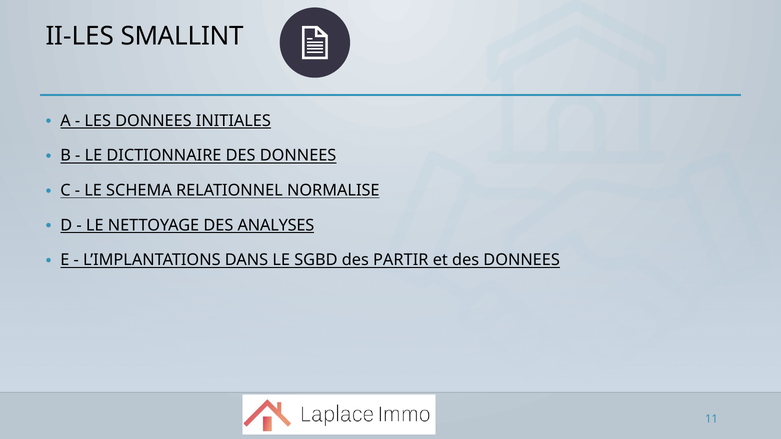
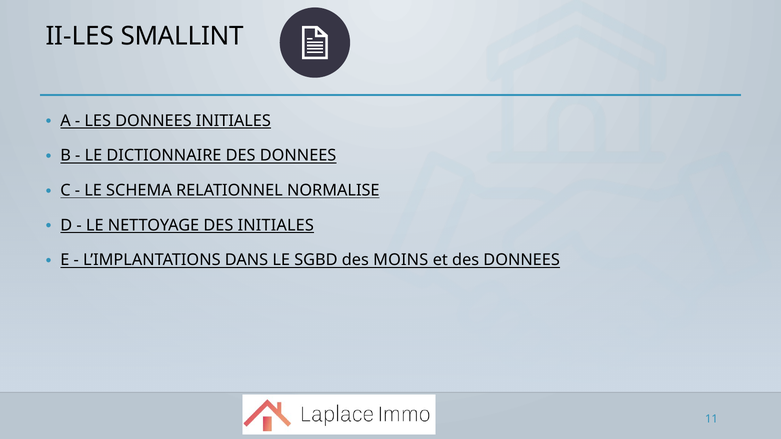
DES ANALYSES: ANALYSES -> INITIALES
PARTIR: PARTIR -> MOINS
